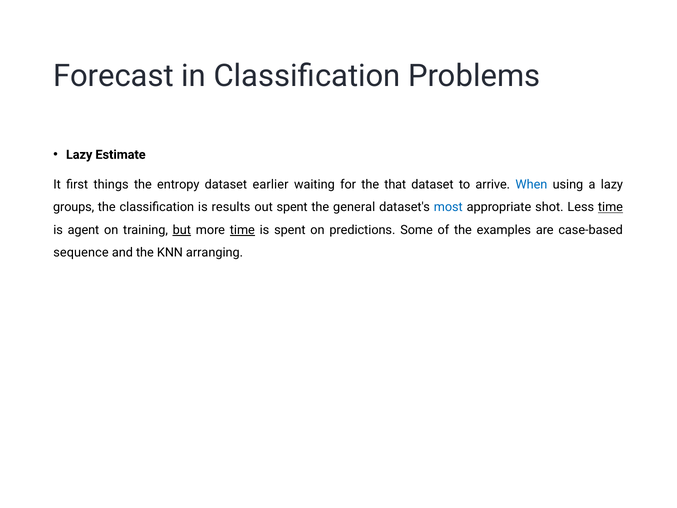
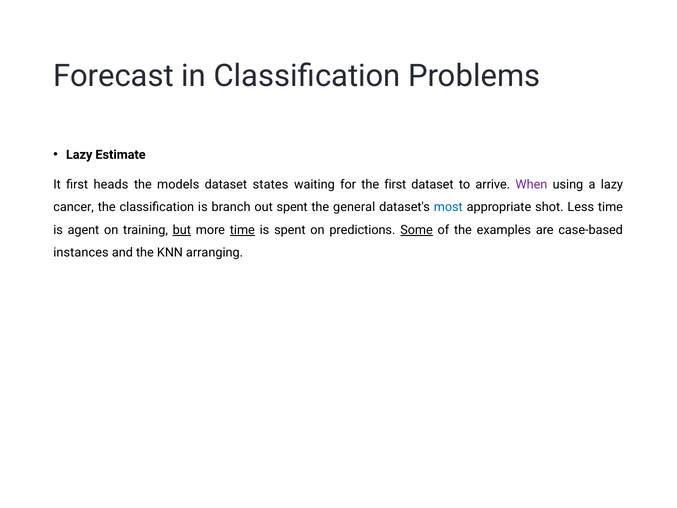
things: things -> heads
entropy: entropy -> models
earlier: earlier -> states
the that: that -> first
When colour: blue -> purple
groups: groups -> cancer
results: results -> branch
time at (610, 207) underline: present -> none
Some underline: none -> present
sequence: sequence -> instances
